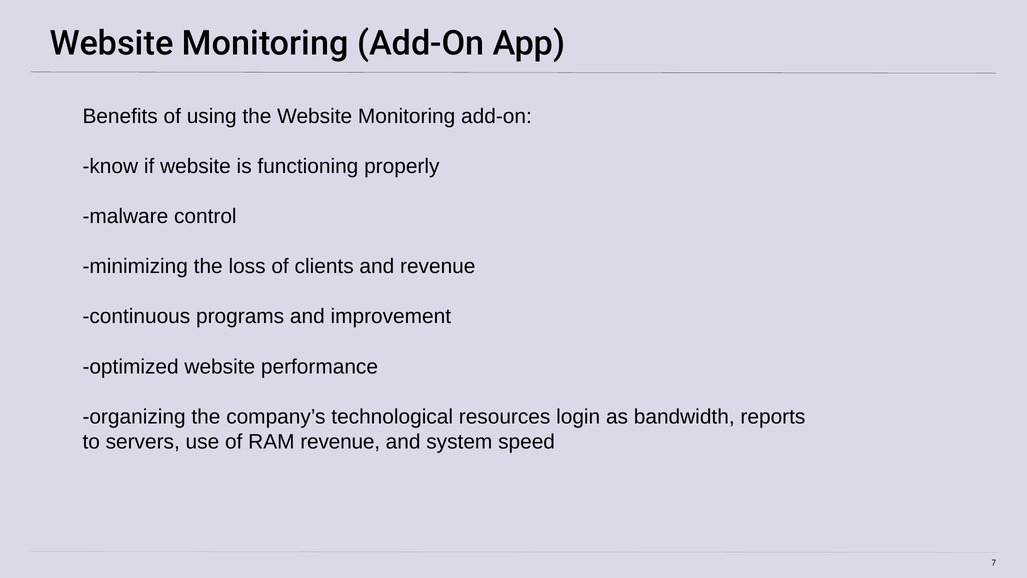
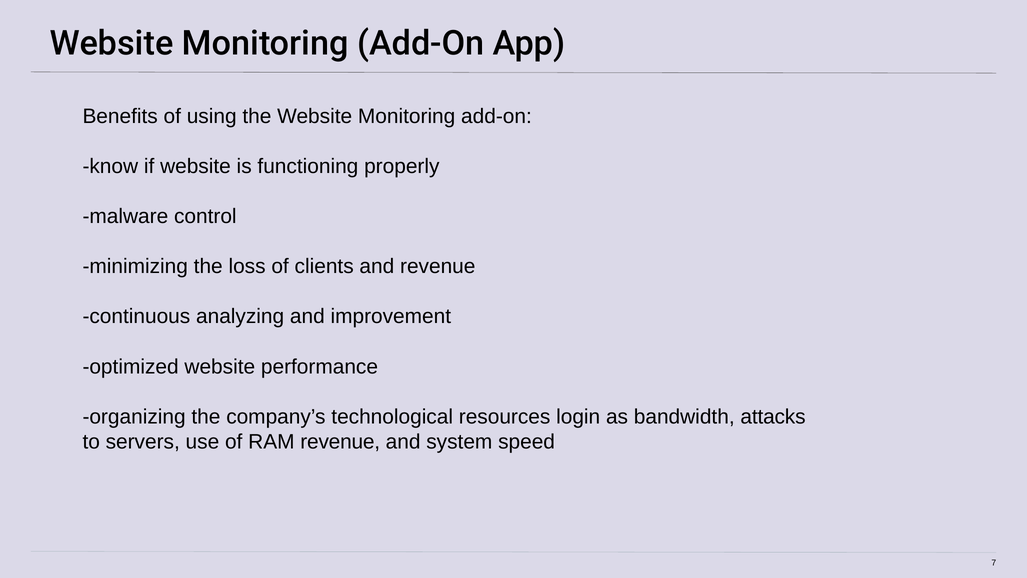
programs: programs -> analyzing
reports: reports -> attacks
